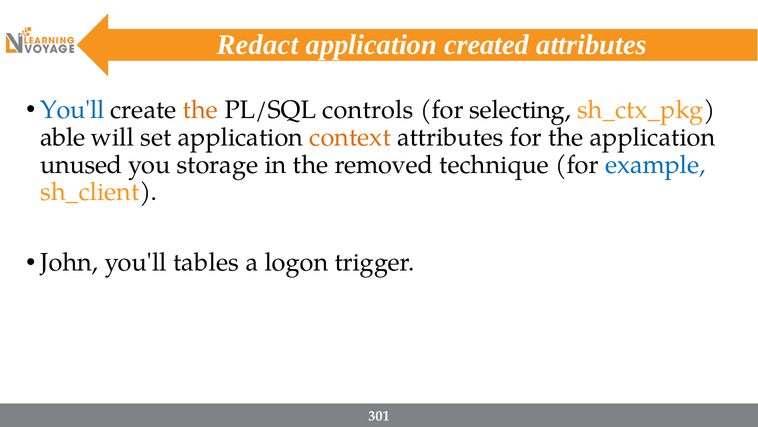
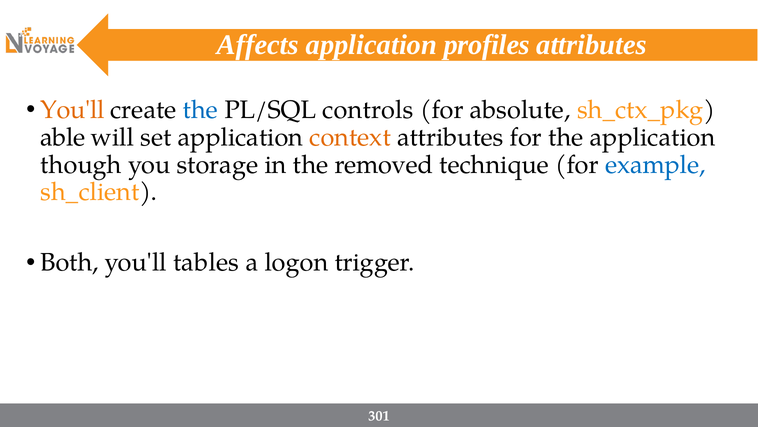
Redact: Redact -> Affects
created: created -> profiles
You'll at (72, 110) colour: blue -> orange
the at (200, 110) colour: orange -> blue
selecting: selecting -> absolute
unused: unused -> though
John: John -> Both
